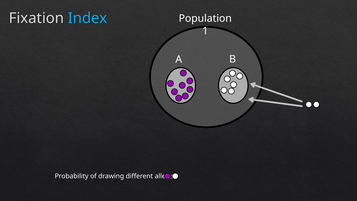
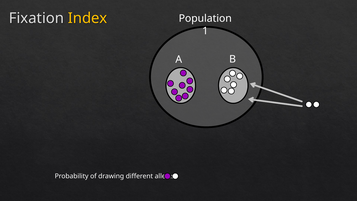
Index colour: light blue -> yellow
